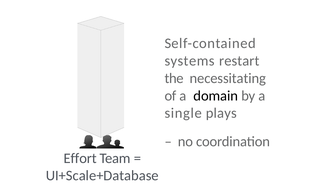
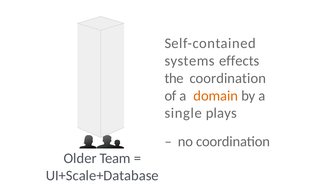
restart: restart -> effects
the necessitating: necessitating -> coordination
domain colour: black -> orange
Effort: Effort -> Older
